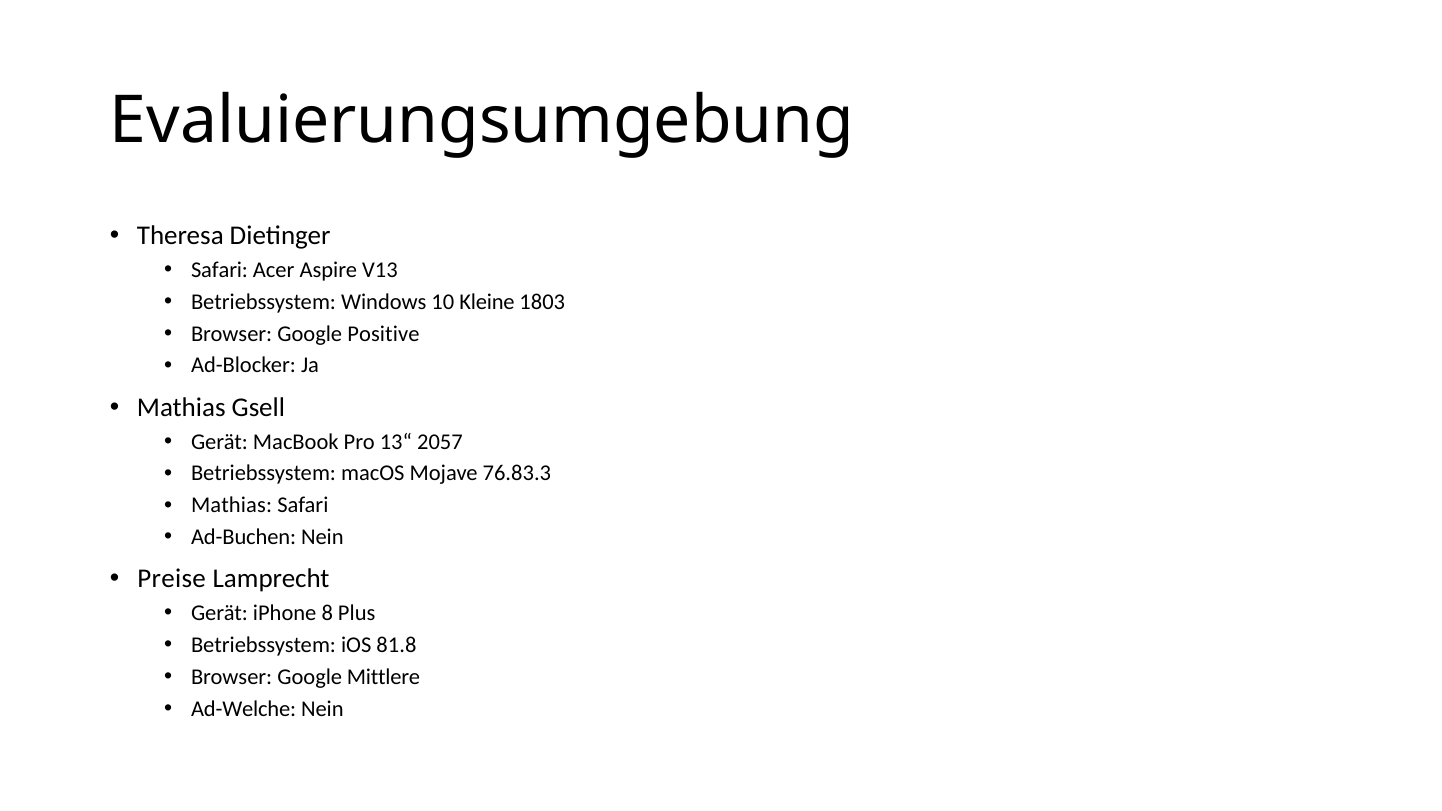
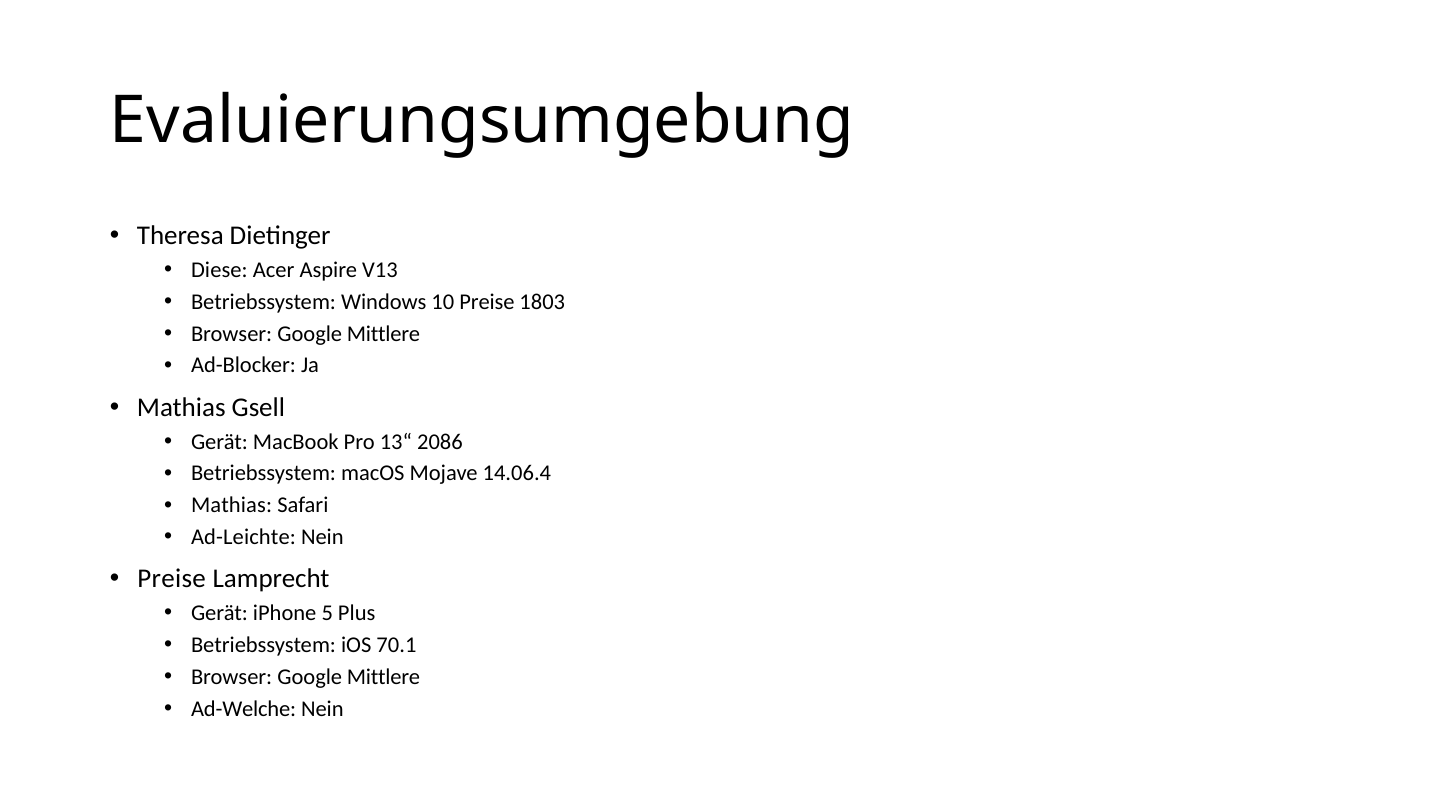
Safari at (220, 270): Safari -> Diese
10 Kleine: Kleine -> Preise
Positive at (383, 334): Positive -> Mittlere
2057: 2057 -> 2086
76.83.3: 76.83.3 -> 14.06.4
Ad-Buchen: Ad-Buchen -> Ad-Leichte
8: 8 -> 5
81.8: 81.8 -> 70.1
